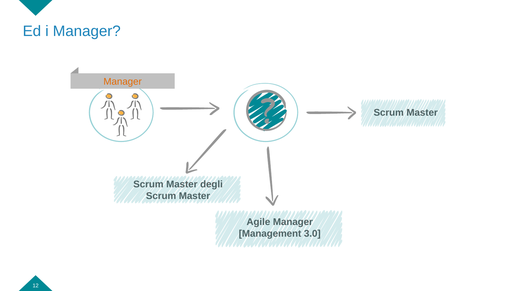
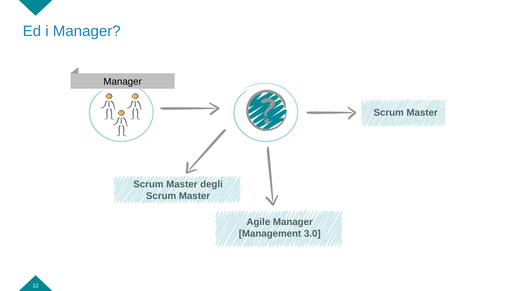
Manager at (123, 82) colour: orange -> black
